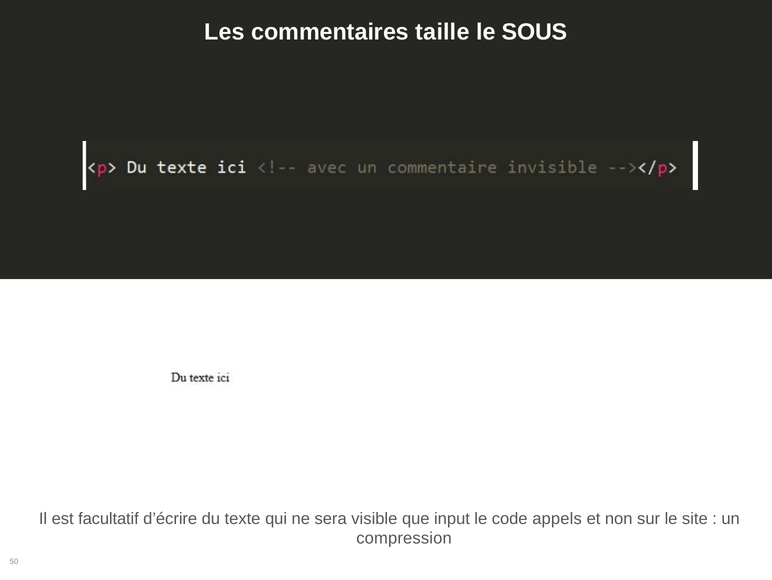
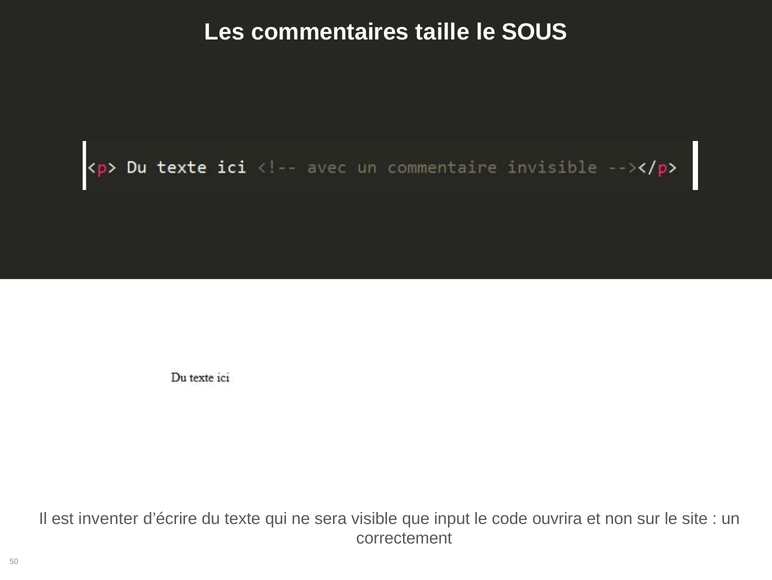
facultatif: facultatif -> inventer
appels: appels -> ouvrira
compression: compression -> correctement
